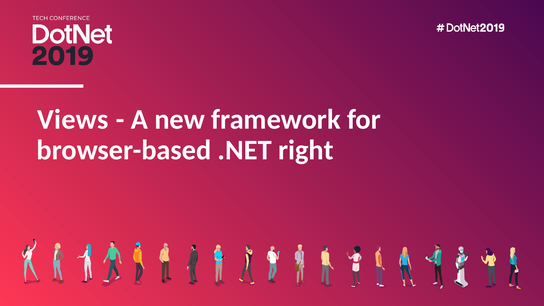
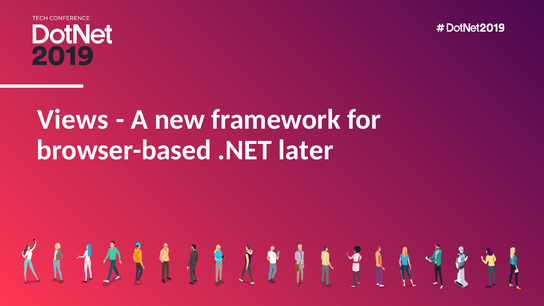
right: right -> later
